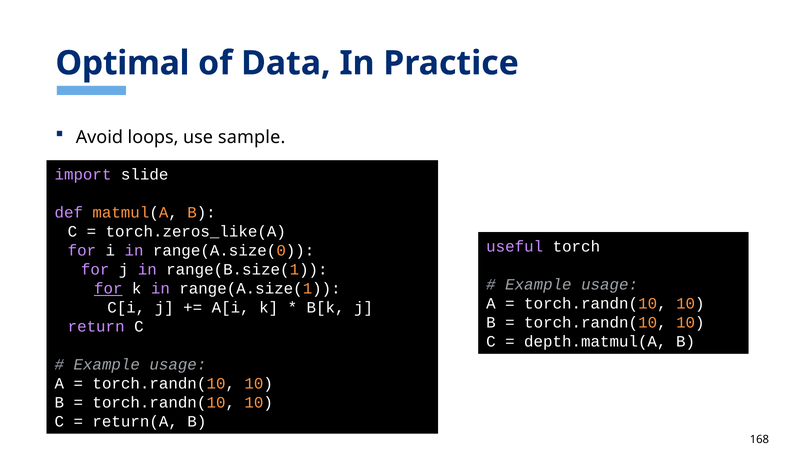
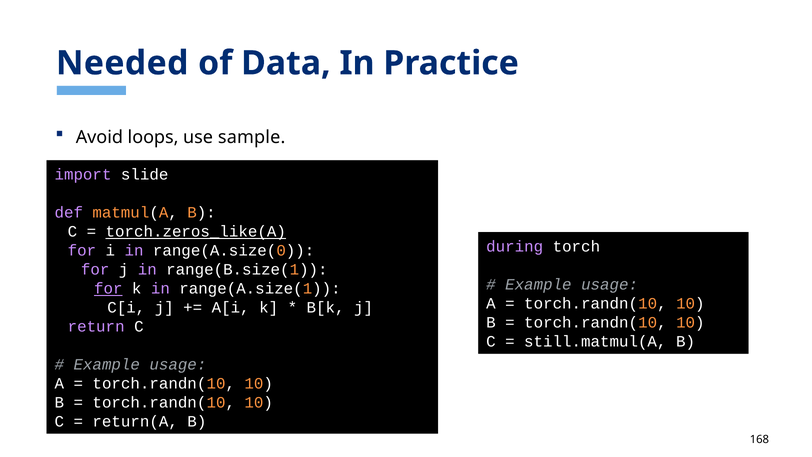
Optimal: Optimal -> Needed
torch.zeros_like(A underline: none -> present
useful: useful -> during
depth.matmul(A: depth.matmul(A -> still.matmul(A
